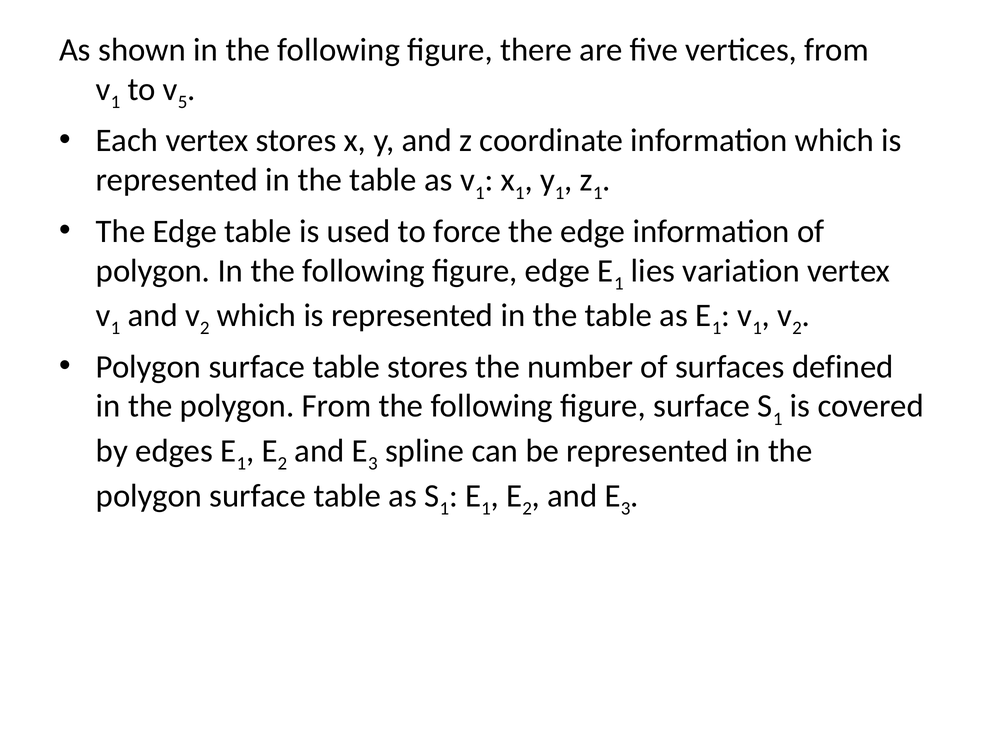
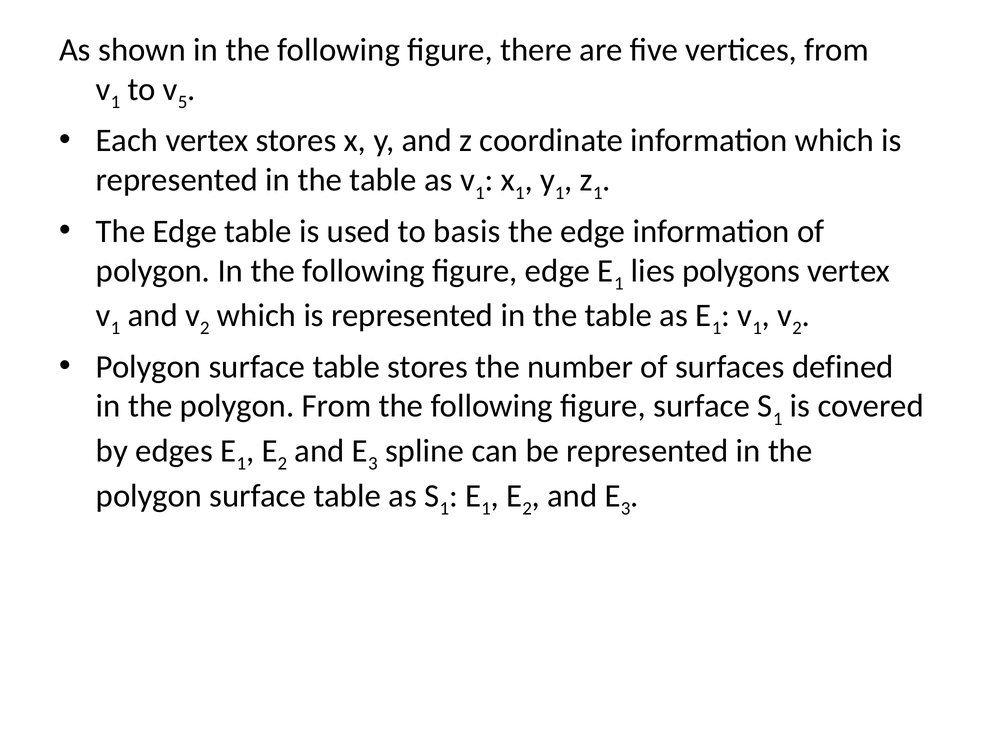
force: force -> basis
variation: variation -> polygons
